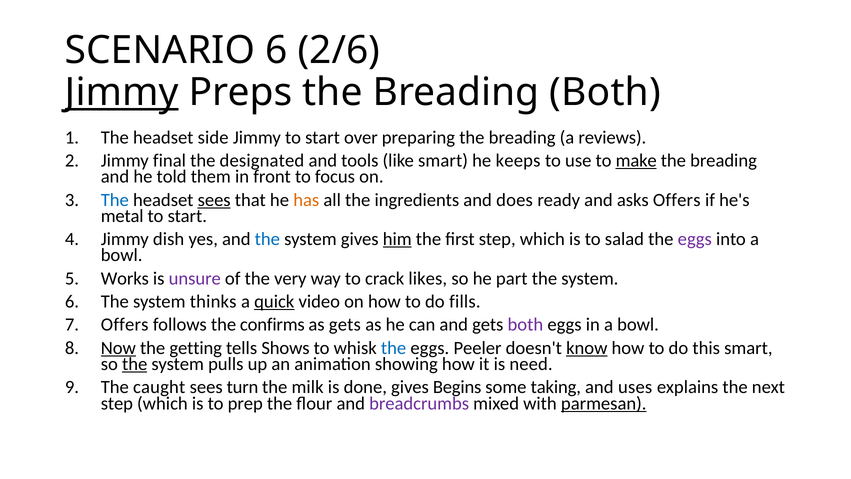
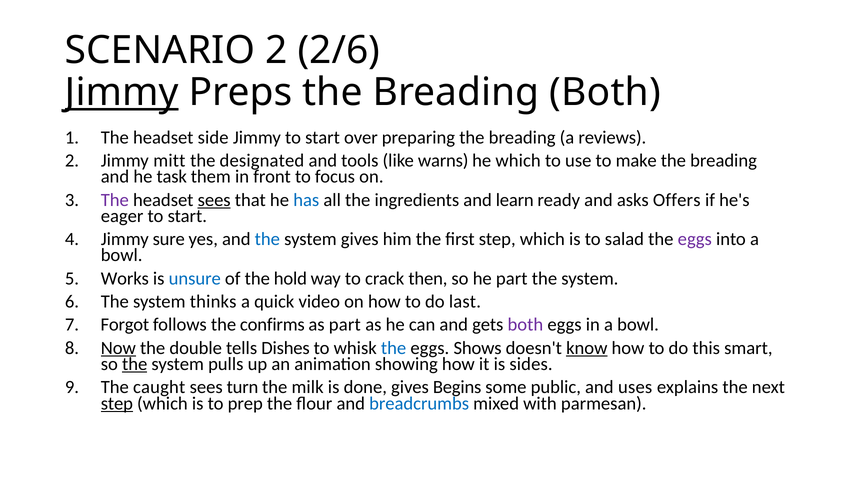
SCENARIO 6: 6 -> 2
final: final -> mitt
like smart: smart -> warns
he keeps: keeps -> which
make underline: present -> none
told: told -> task
The at (115, 200) colour: blue -> purple
has colour: orange -> blue
does: does -> learn
metal: metal -> eager
dish: dish -> sure
him underline: present -> none
unsure colour: purple -> blue
very: very -> hold
likes: likes -> then
quick underline: present -> none
fills: fills -> last
Offers at (125, 325): Offers -> Forgot
as gets: gets -> part
getting: getting -> double
Shows: Shows -> Dishes
Peeler: Peeler -> Shows
need: need -> sides
taking: taking -> public
step at (117, 403) underline: none -> present
breadcrumbs colour: purple -> blue
parmesan underline: present -> none
